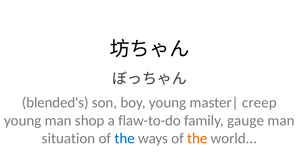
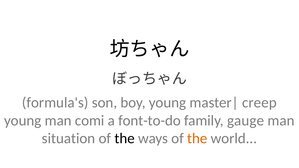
blended's: blended's -> formula's
shop: shop -> comi
flaw-to-do: flaw-to-do -> font-to-do
the at (125, 139) colour: blue -> black
